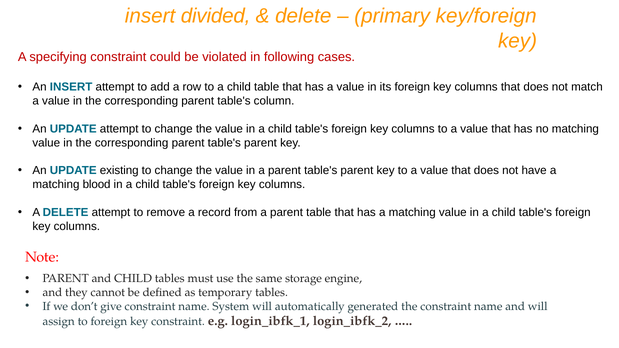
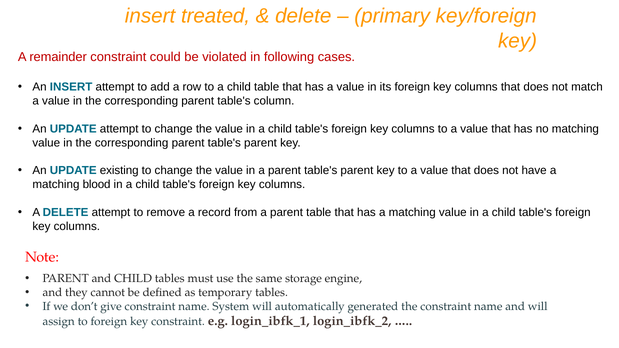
divided: divided -> treated
specifying: specifying -> remainder
